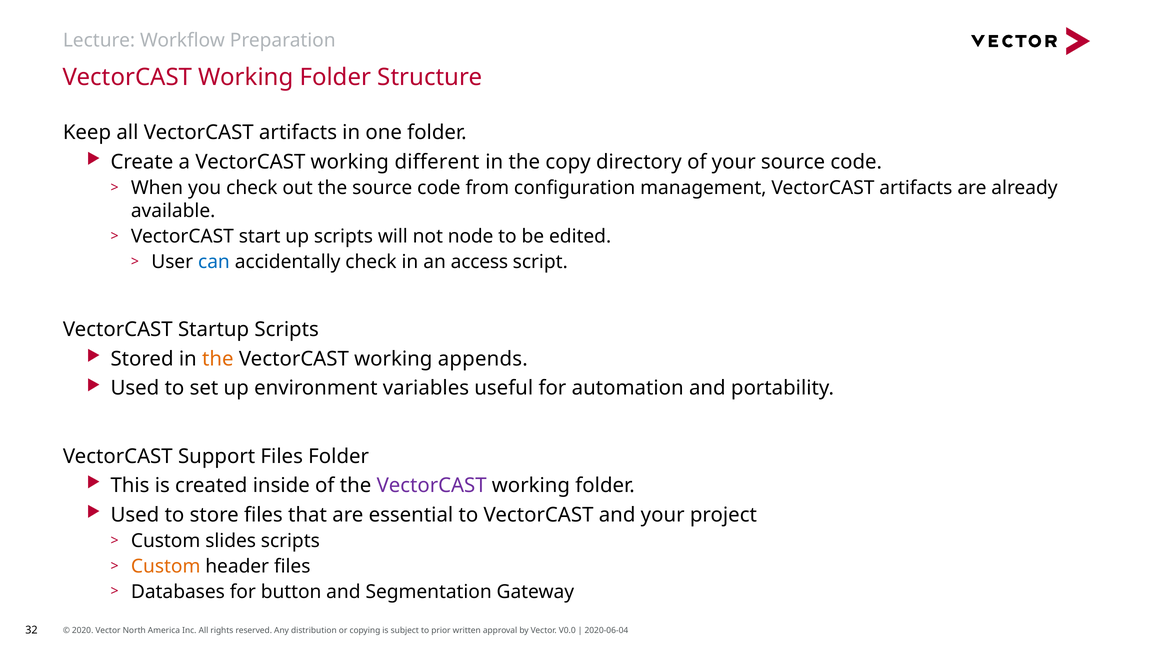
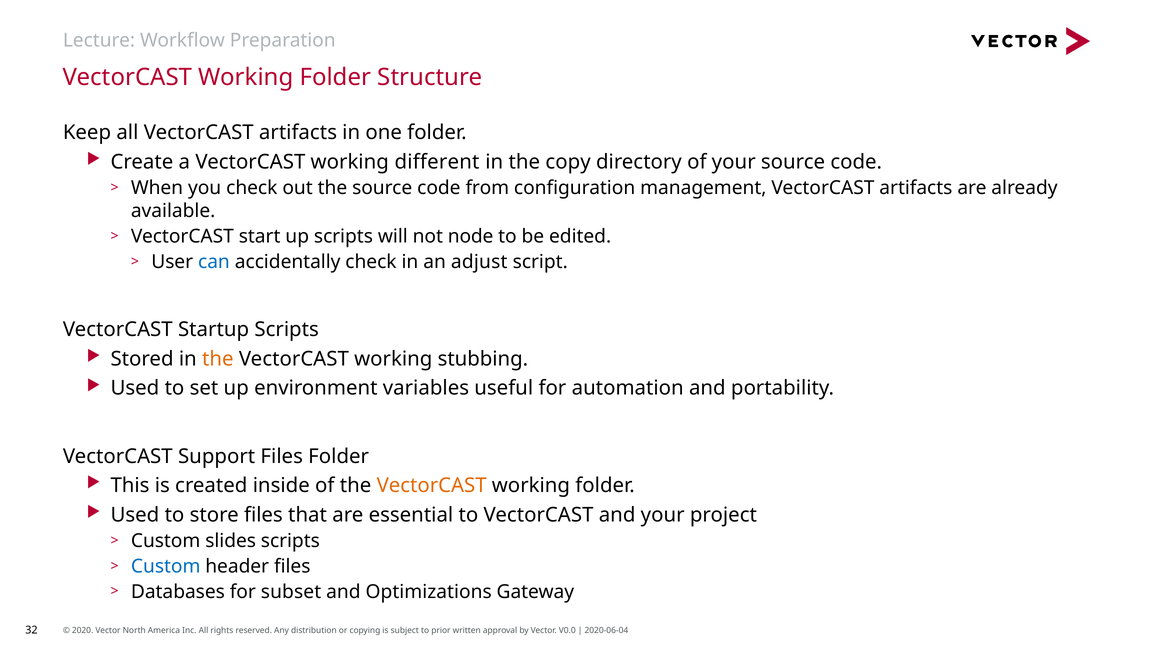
access: access -> adjust
appends: appends -> stubbing
VectorCAST at (432, 486) colour: purple -> orange
Custom at (166, 566) colour: orange -> blue
button: button -> subset
Segmentation: Segmentation -> Optimizations
